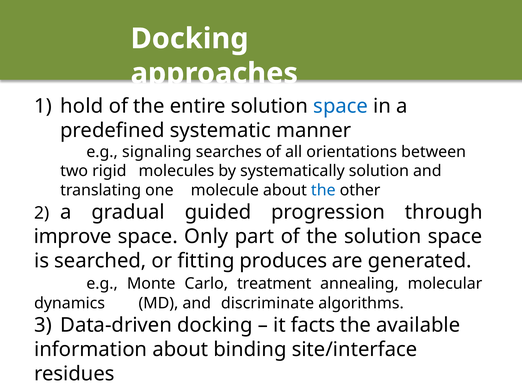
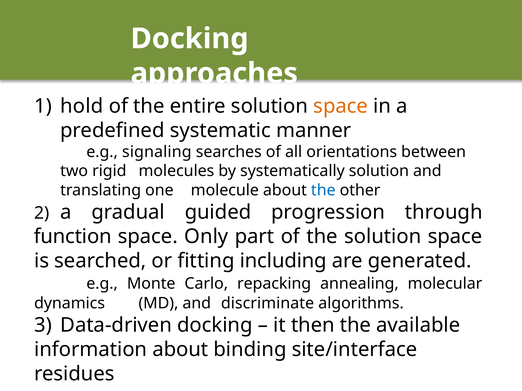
space at (341, 106) colour: blue -> orange
improve: improve -> function
produces: produces -> including
treatment: treatment -> repacking
facts: facts -> then
